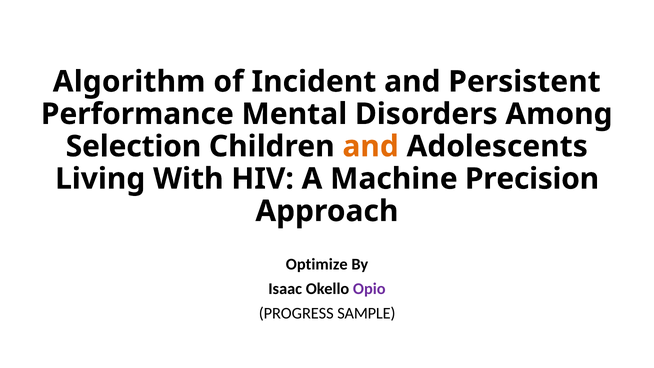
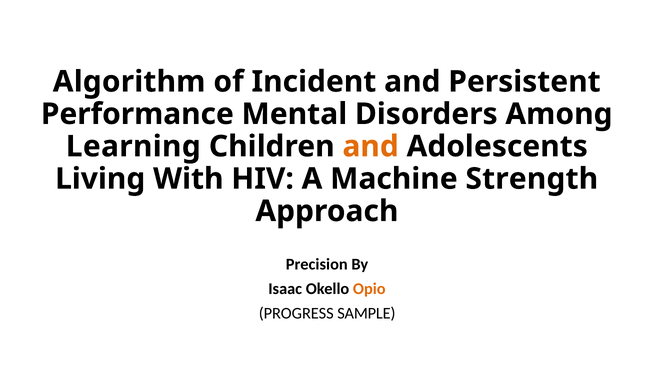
Selection: Selection -> Learning
Precision: Precision -> Strength
Optimize: Optimize -> Precision
Opio colour: purple -> orange
